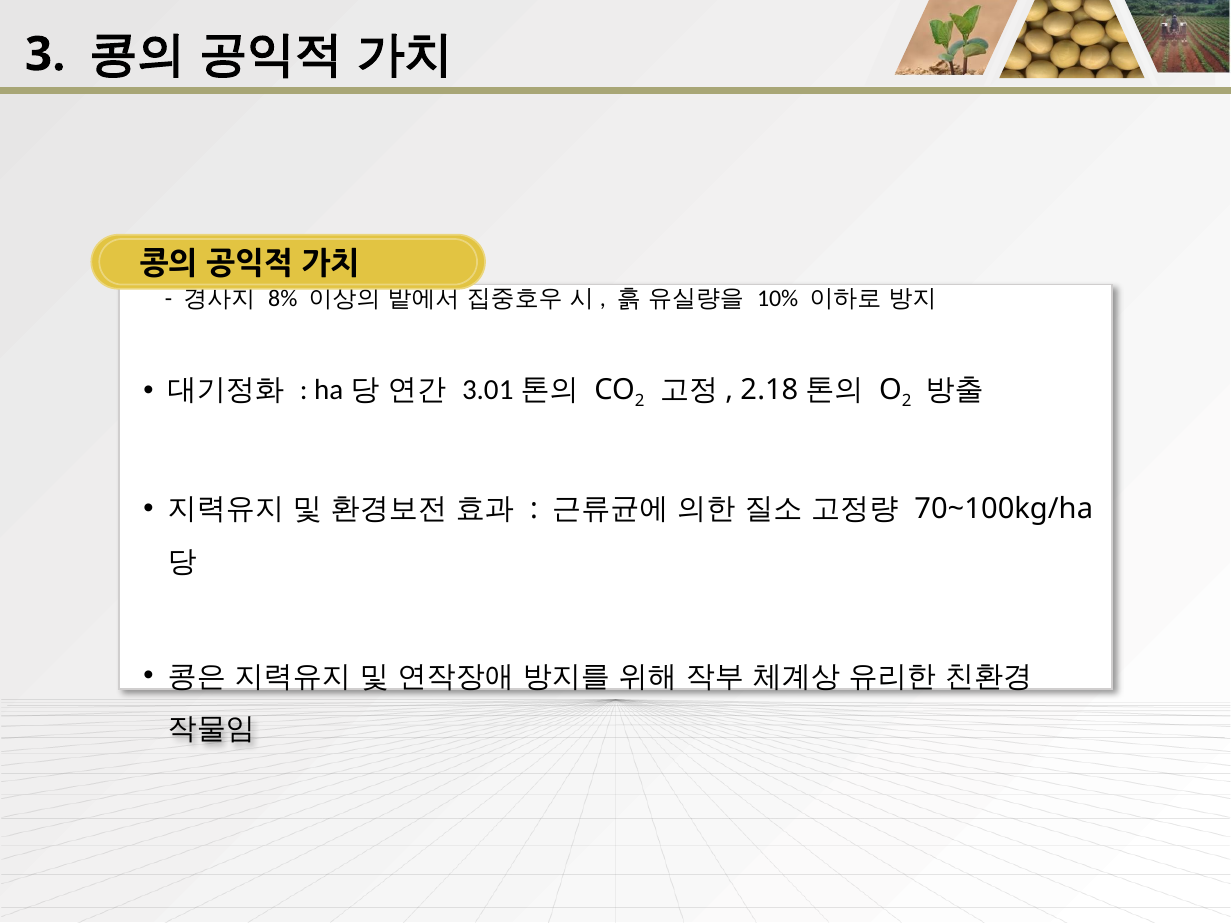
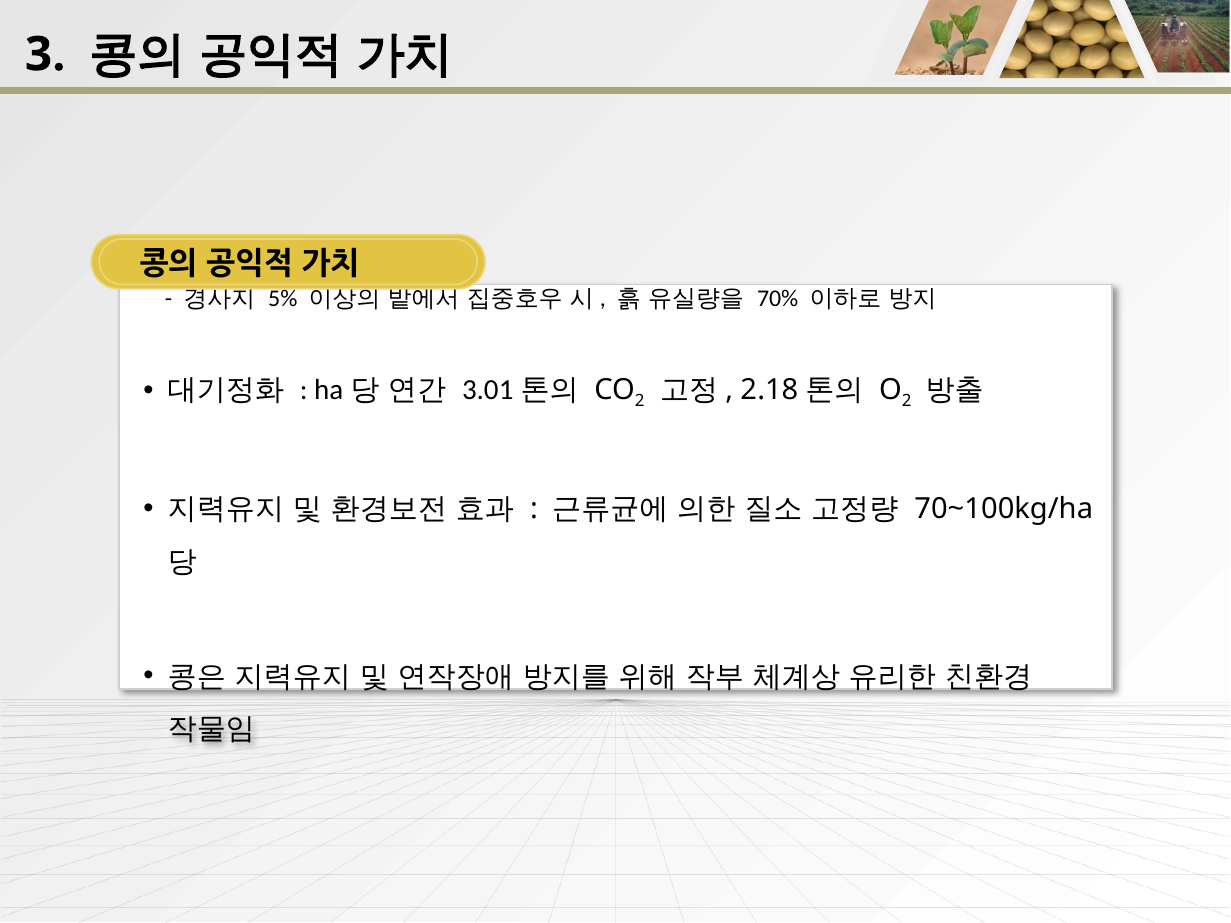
8%: 8% -> 5%
10%: 10% -> 70%
